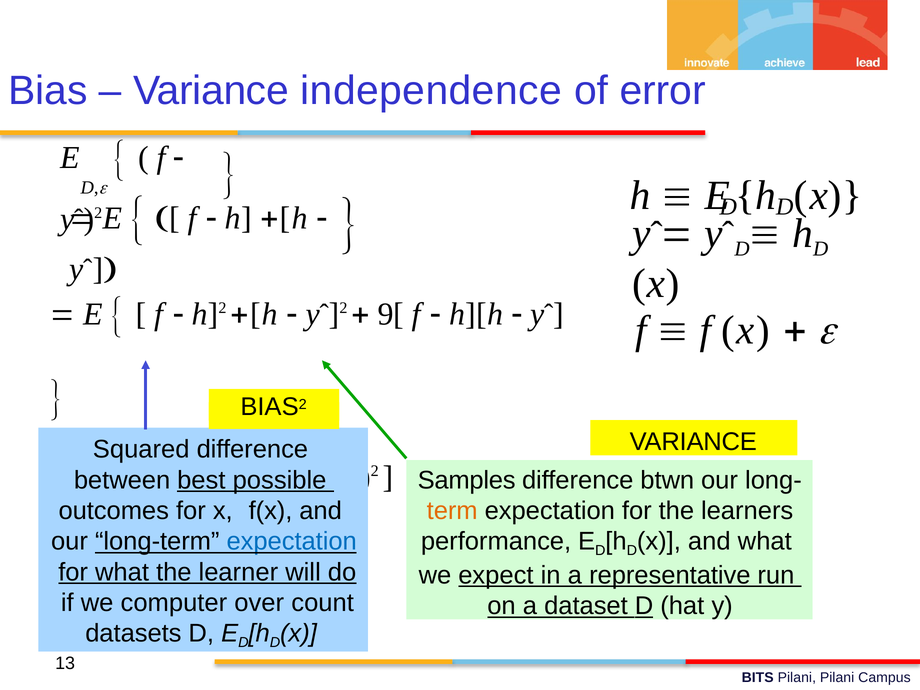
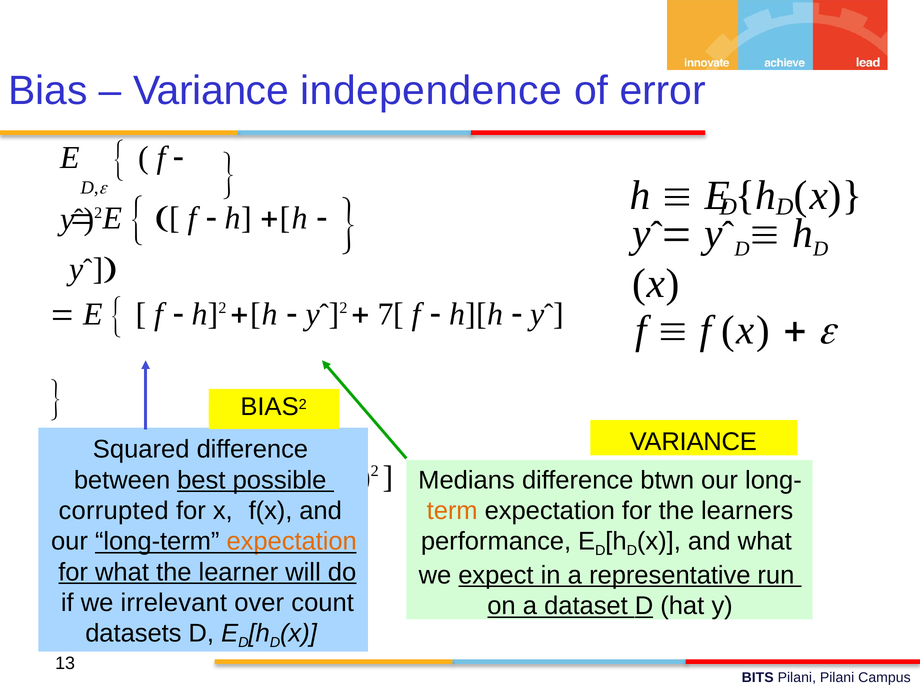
9[: 9[ -> 7[
Samples: Samples -> Medians
outcomes: outcomes -> corrupted
expectation at (292, 541) colour: blue -> orange
computer: computer -> irrelevant
